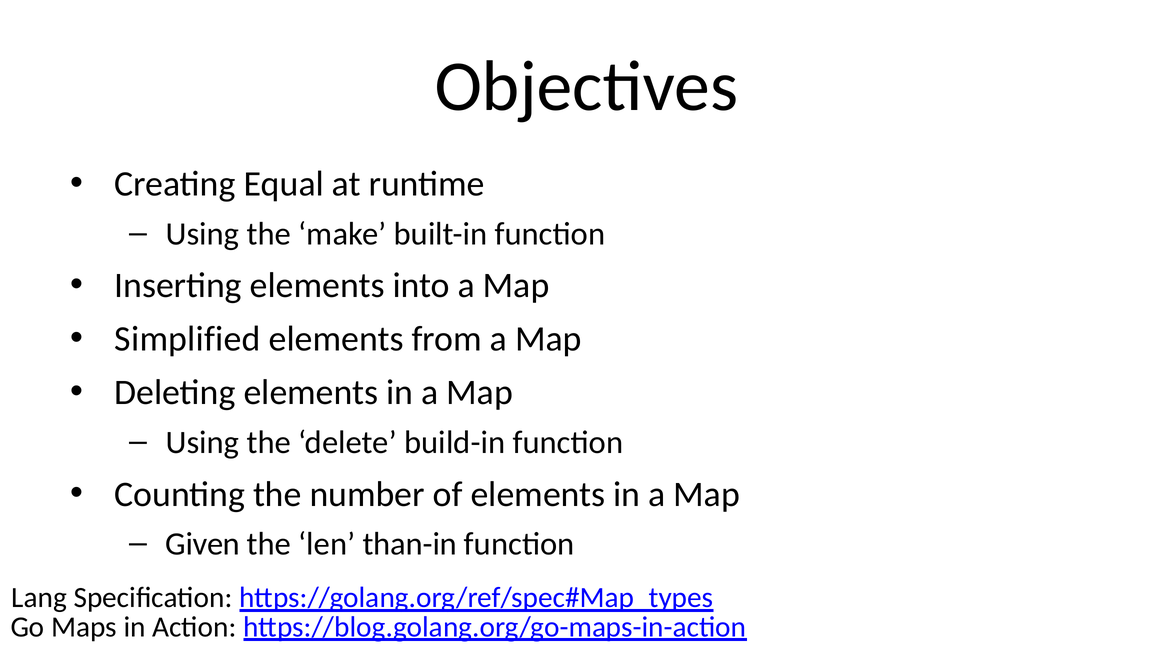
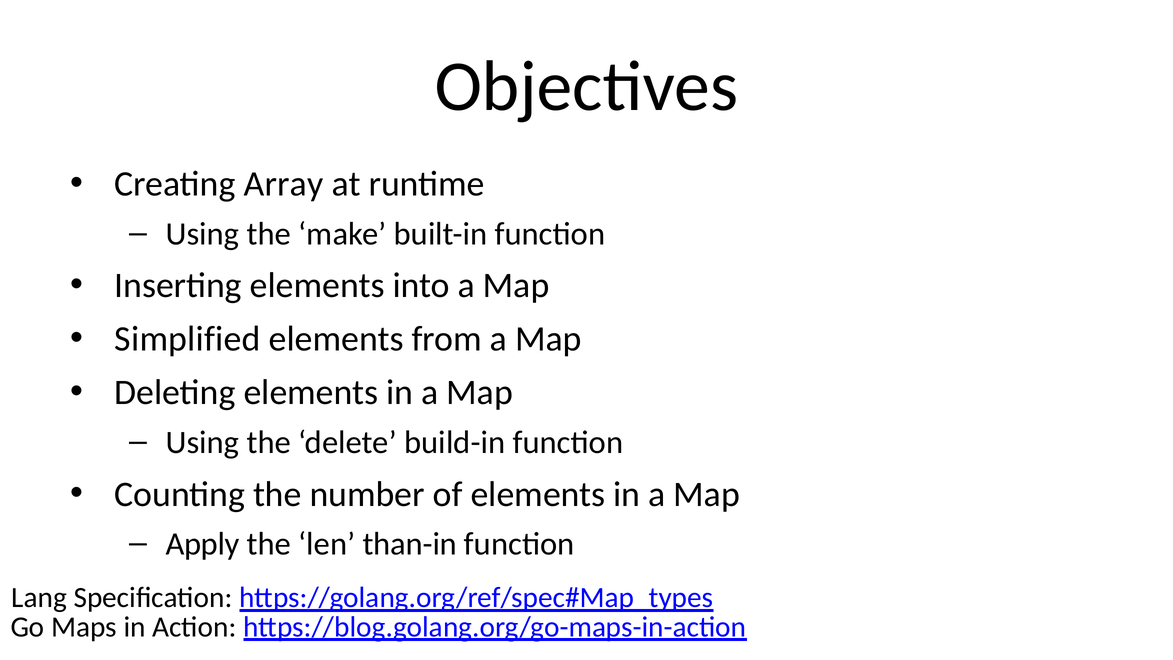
Equal: Equal -> Array
Given: Given -> Apply
